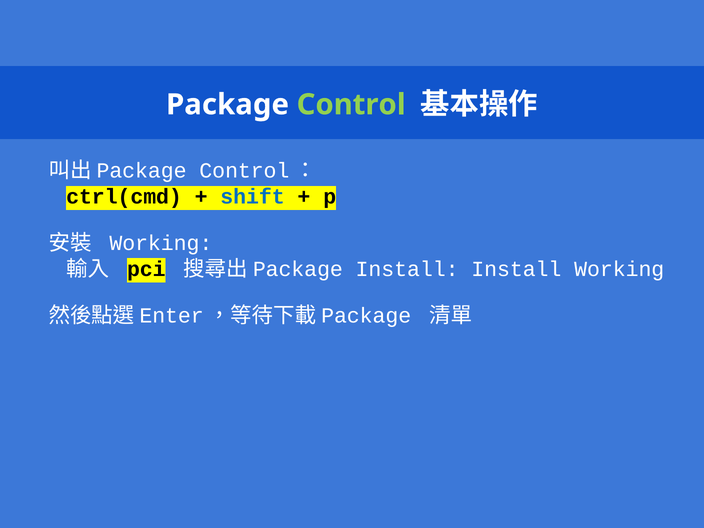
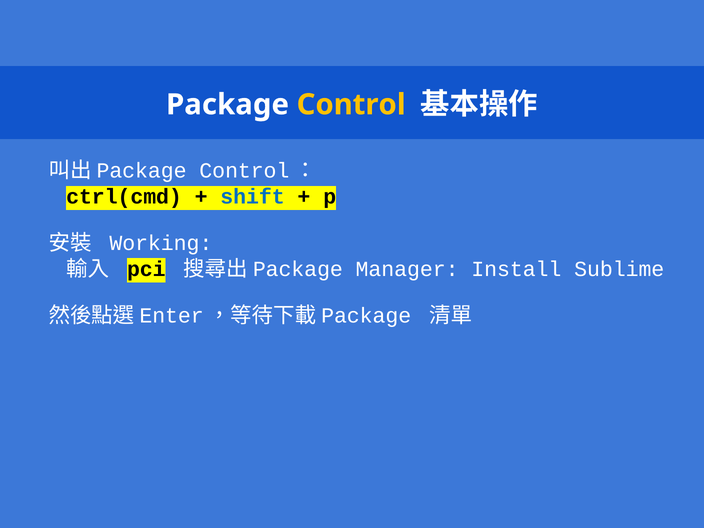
Control colour: light green -> yellow
Install at (407, 269): Install -> Manager
Install Working: Working -> Sublime
